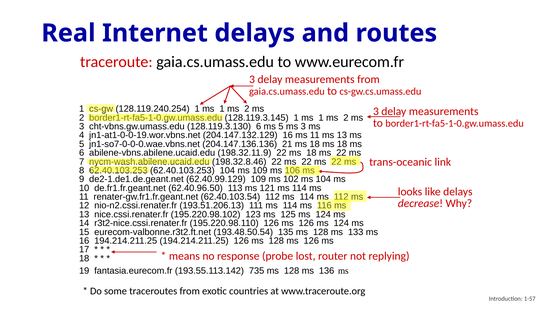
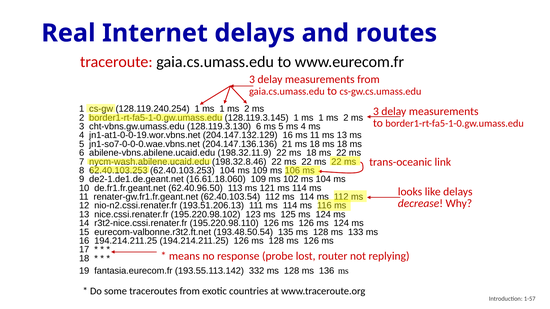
5 ms 3: 3 -> 4
62.40.99.129: 62.40.99.129 -> 16.61.18.060
735: 735 -> 332
